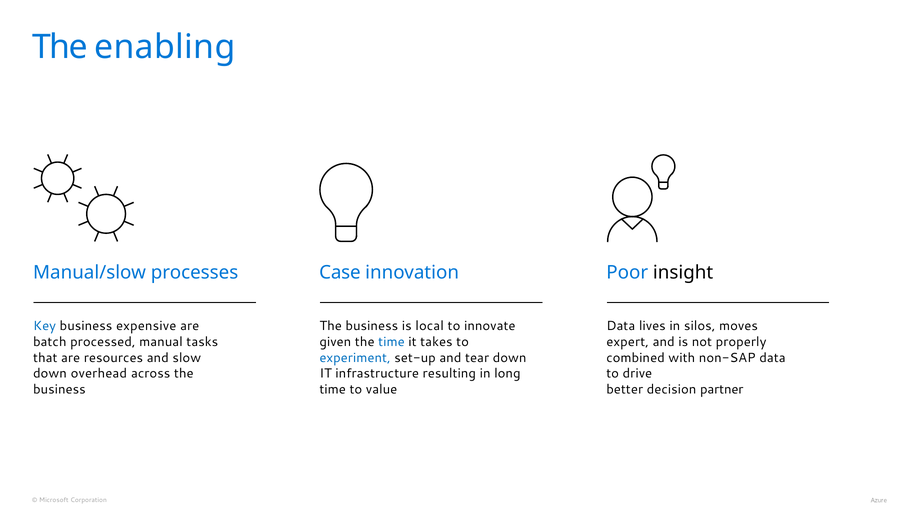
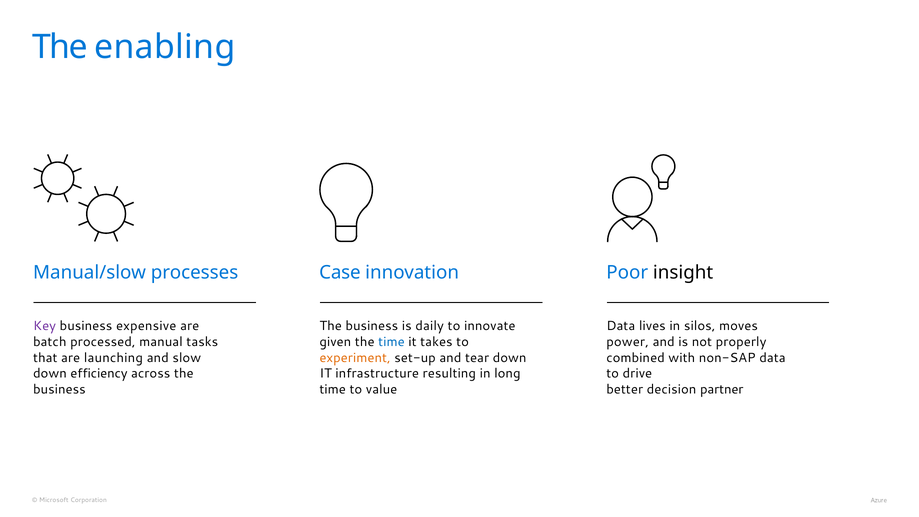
Key colour: blue -> purple
local: local -> daily
expert: expert -> power
resources: resources -> launching
experiment colour: blue -> orange
overhead: overhead -> efficiency
